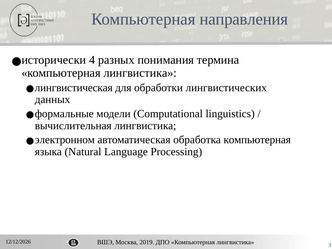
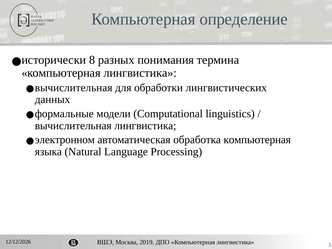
направления: направления -> определение
4: 4 -> 8
лингвистическая at (74, 88): лингвистическая -> вычислительная
